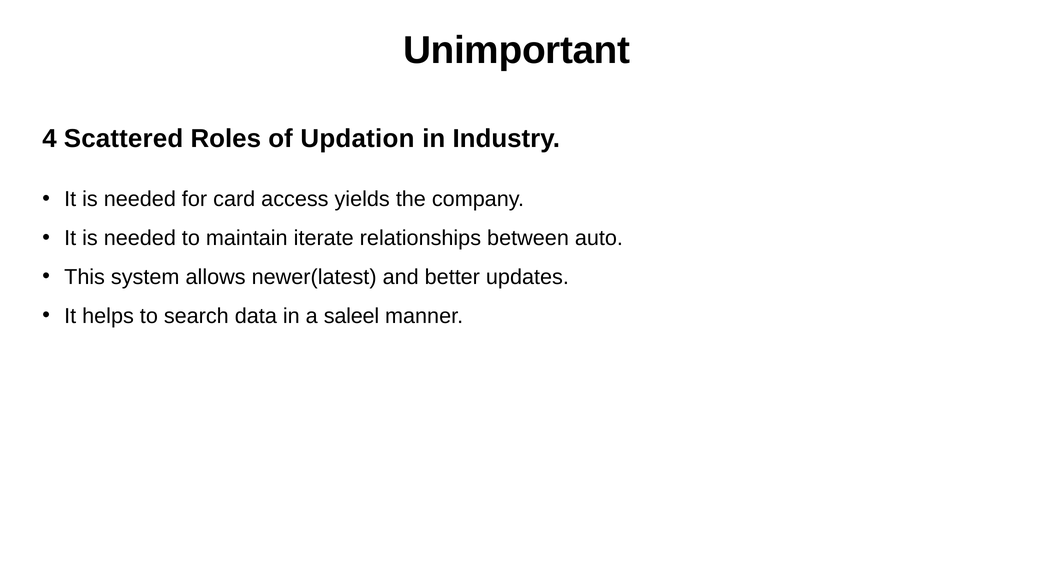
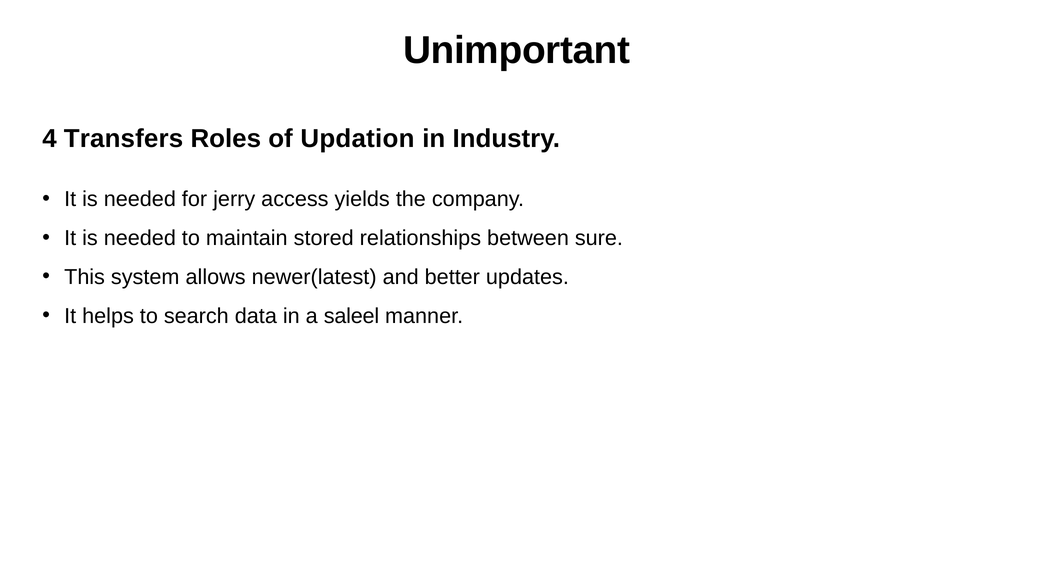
Scattered: Scattered -> Transfers
card: card -> jerry
iterate: iterate -> stored
auto: auto -> sure
